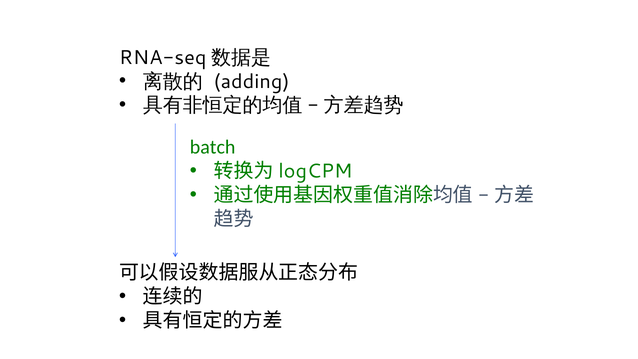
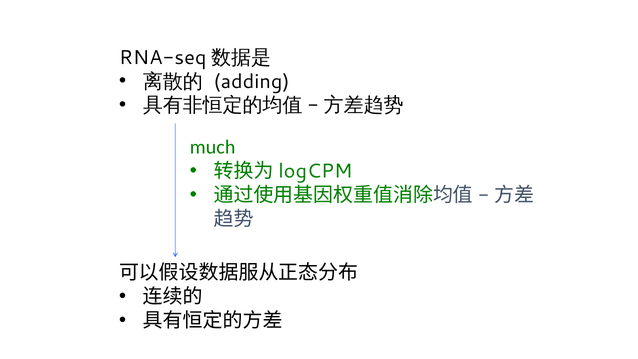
batch: batch -> much
